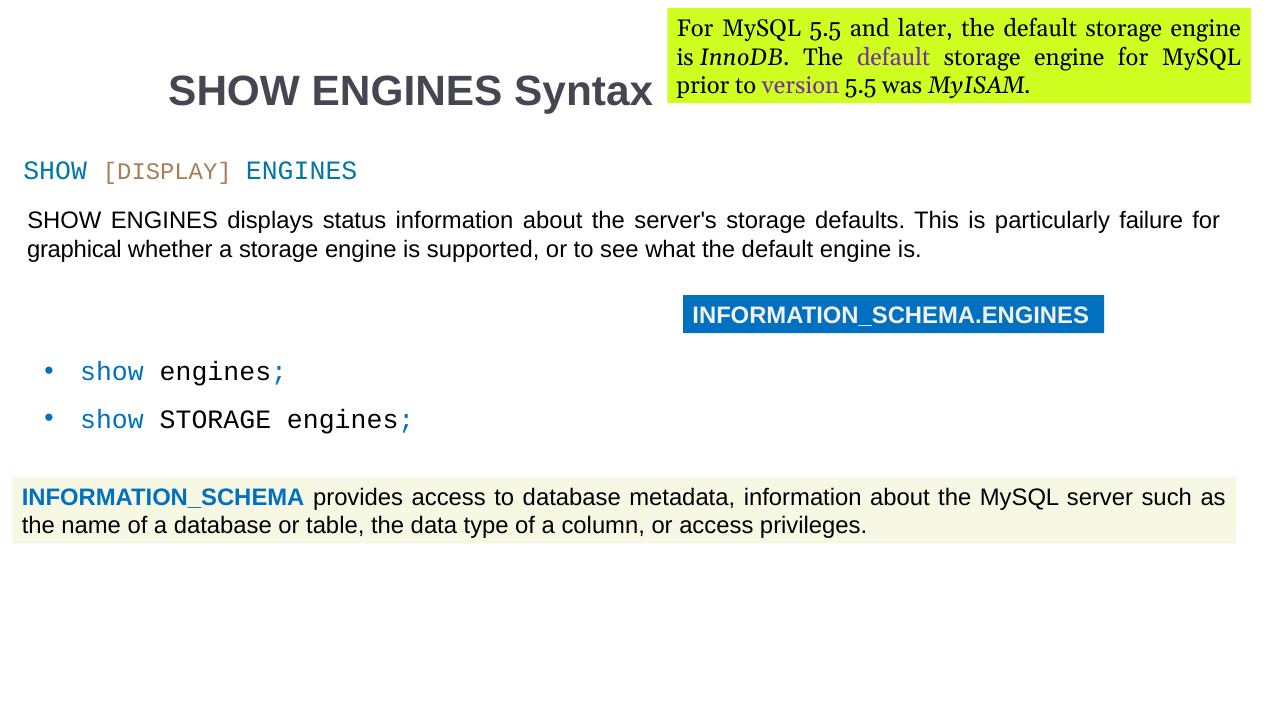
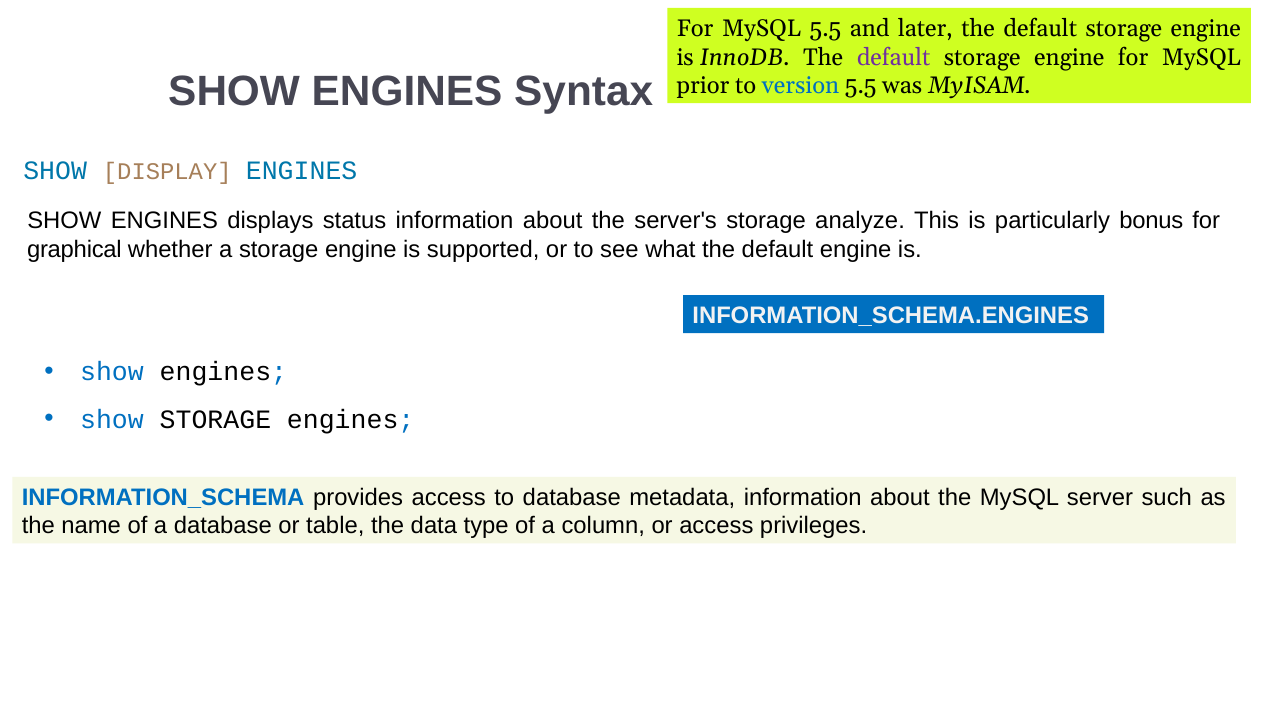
version colour: purple -> blue
defaults: defaults -> analyze
failure: failure -> bonus
